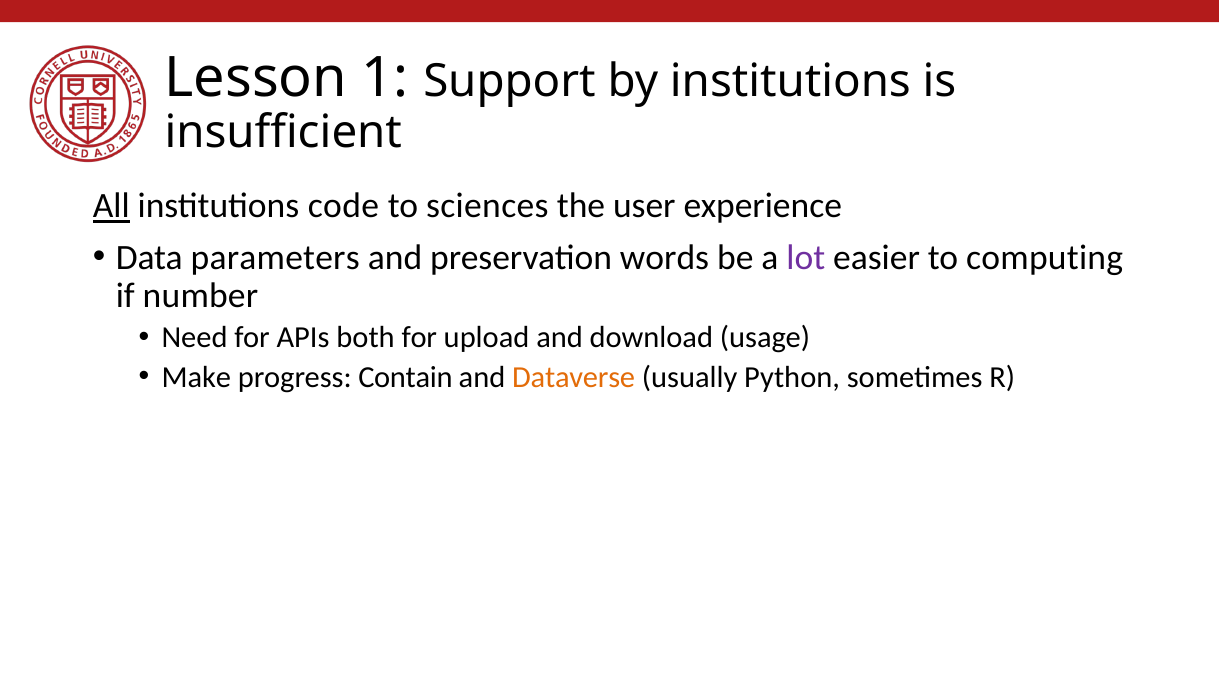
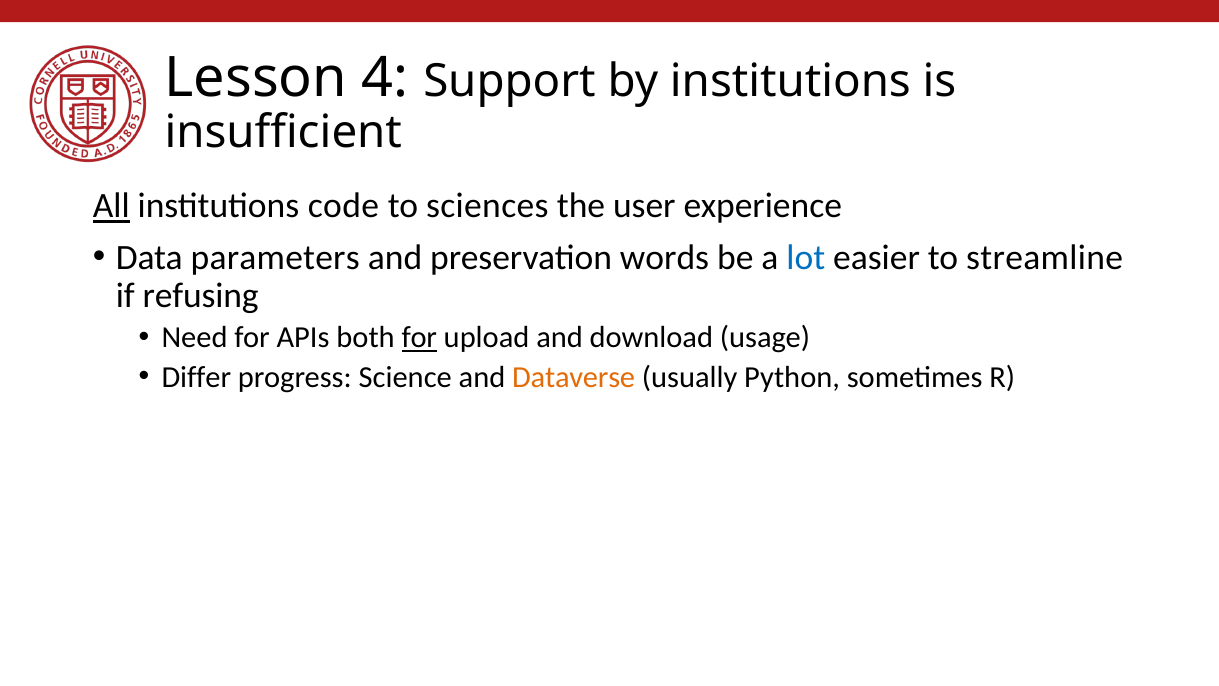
1: 1 -> 4
lot colour: purple -> blue
computing: computing -> streamline
number: number -> refusing
for at (419, 338) underline: none -> present
Make: Make -> Differ
Contain: Contain -> Science
